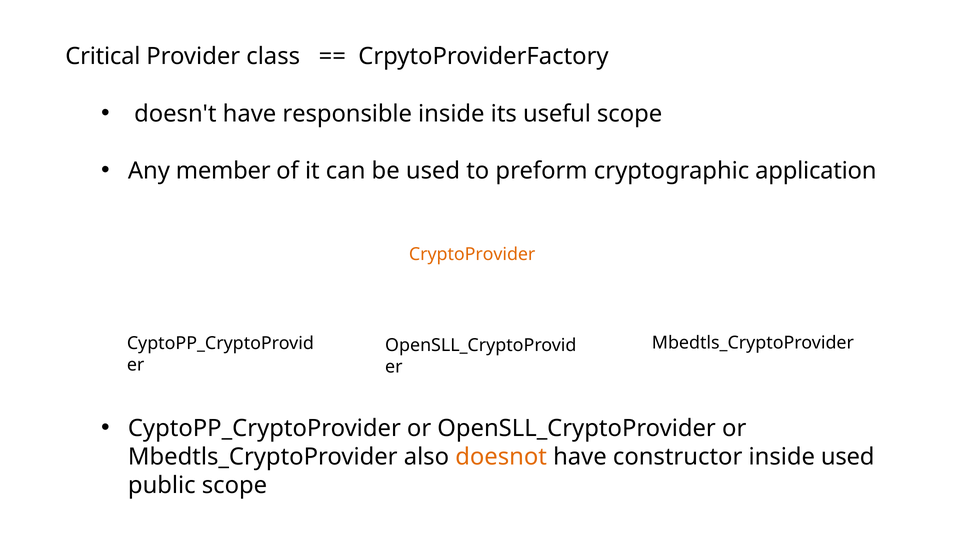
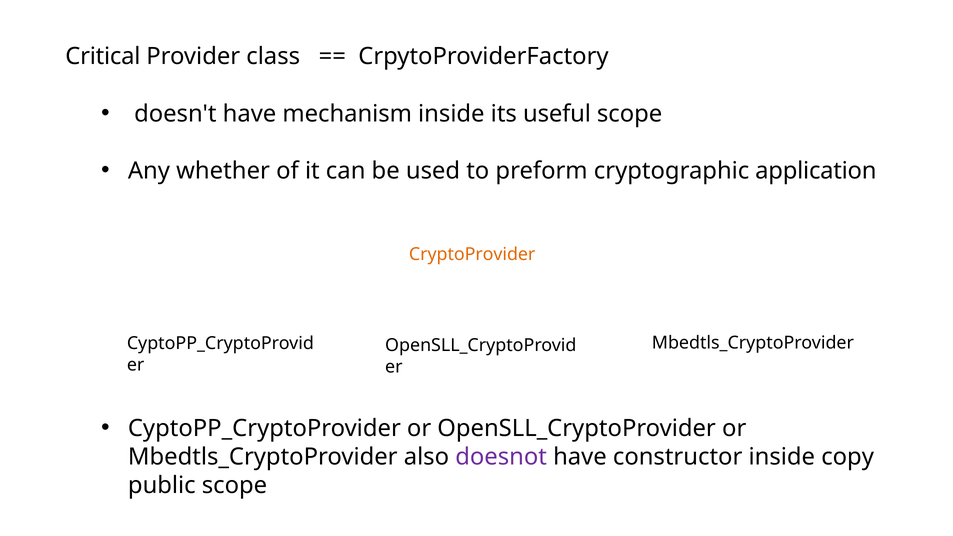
responsible: responsible -> mechanism
member: member -> whether
doesnot colour: orange -> purple
inside used: used -> copy
